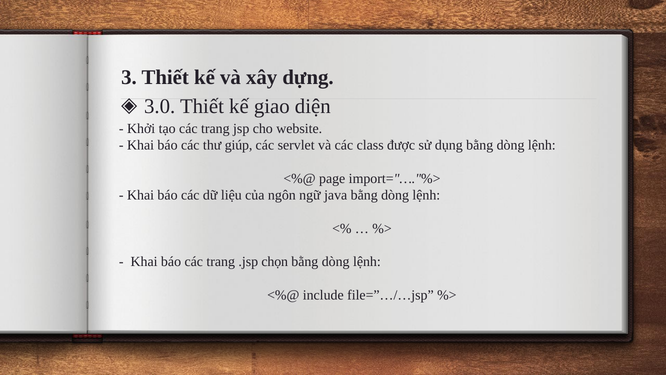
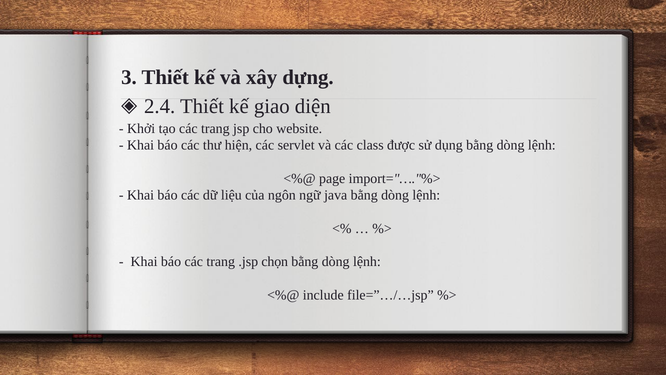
3.0: 3.0 -> 2.4
giúp: giúp -> hiện
